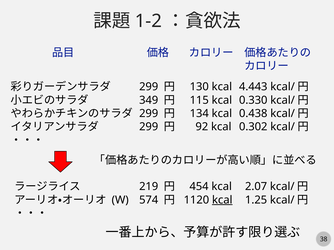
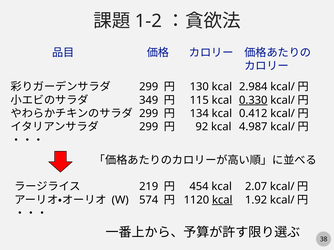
4.443: 4.443 -> 2.984
0.330 underline: none -> present
0.438: 0.438 -> 0.412
0.302: 0.302 -> 4.987
1.25: 1.25 -> 1.92
